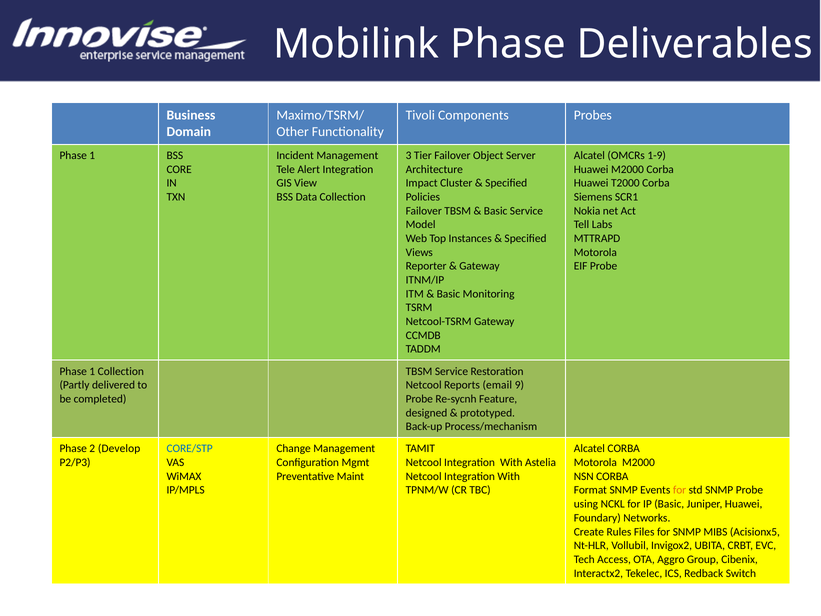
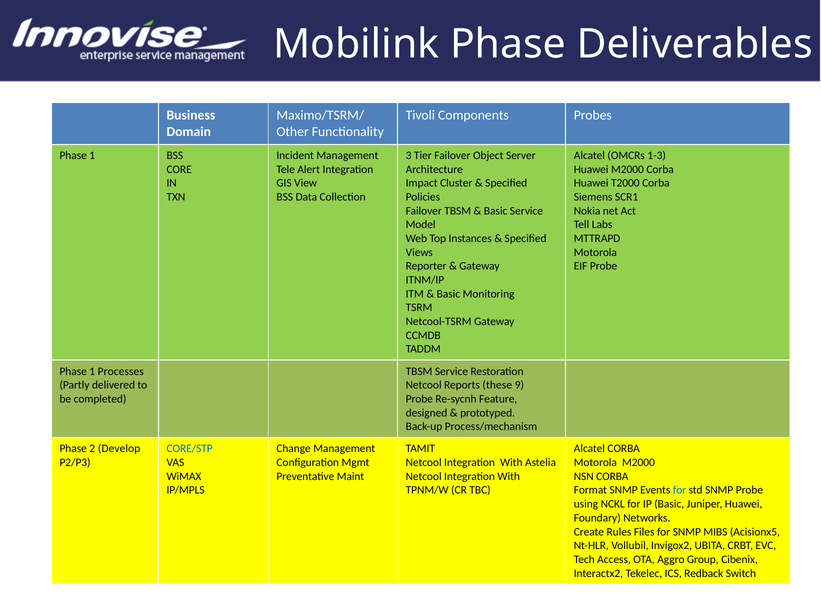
1-9: 1-9 -> 1-3
1 Collection: Collection -> Processes
email: email -> these
for at (680, 490) colour: orange -> blue
